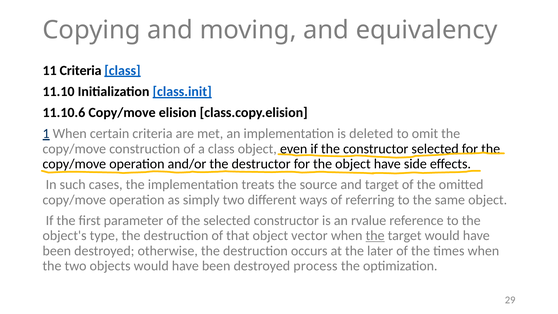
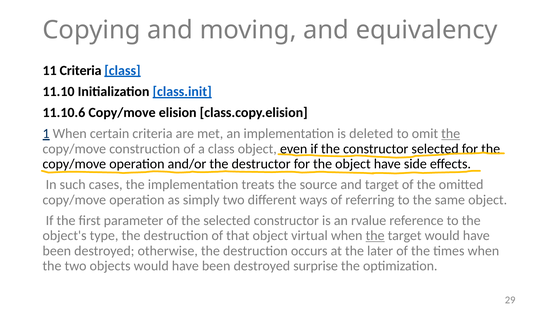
the at (451, 134) underline: none -> present
vector: vector -> virtual
process: process -> surprise
